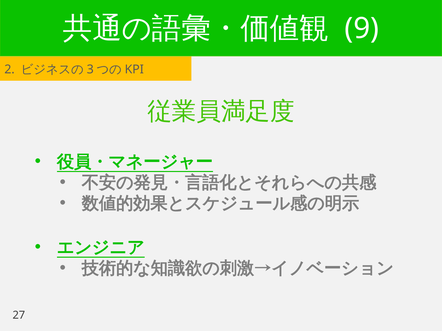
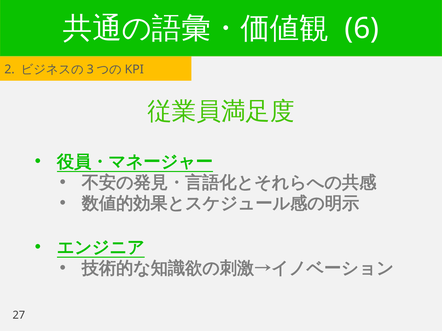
9: 9 -> 6
